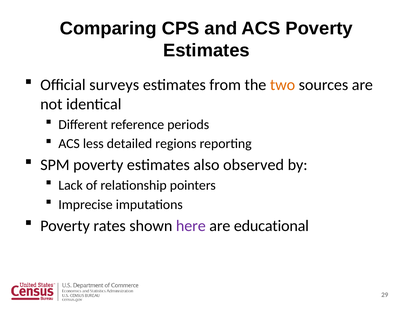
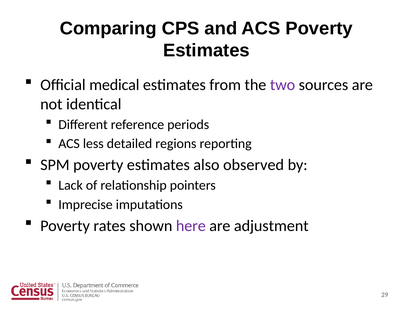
surveys: surveys -> medical
two colour: orange -> purple
educational: educational -> adjustment
